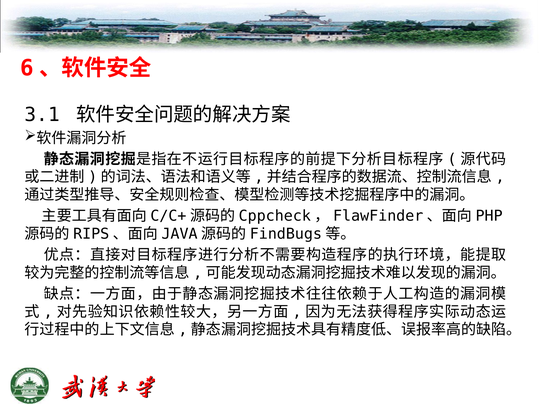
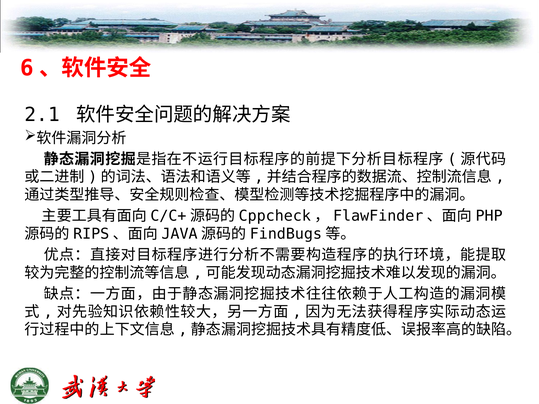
3.1: 3.1 -> 2.1
